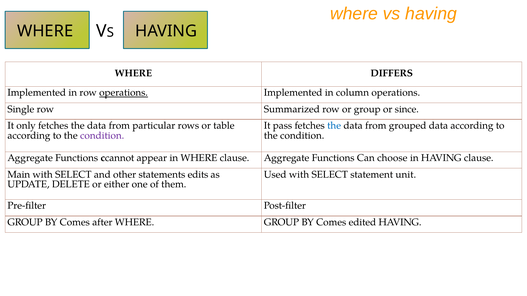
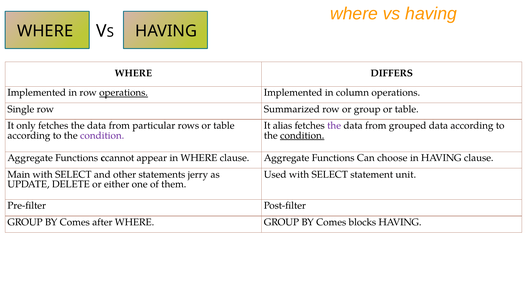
group or since: since -> table
pass: pass -> alias
the at (334, 126) colour: blue -> purple
condition at (302, 136) underline: none -> present
edits: edits -> jerry
edited: edited -> blocks
